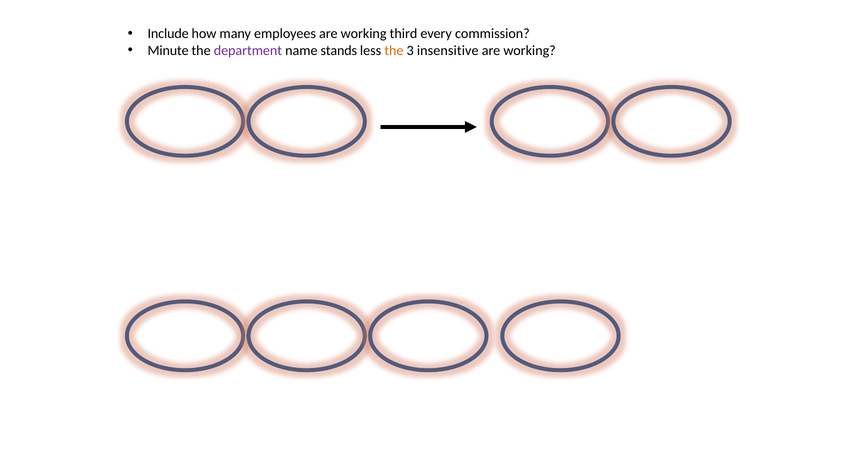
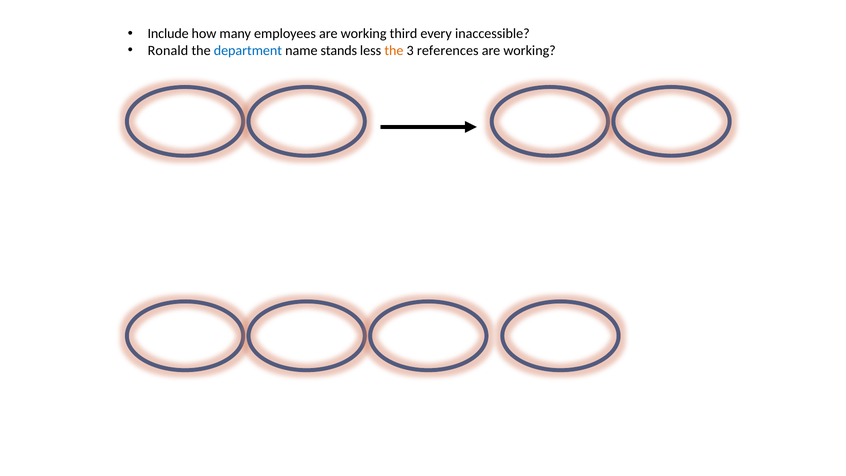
commission: commission -> inaccessible
Minute: Minute -> Ronald
department colour: purple -> blue
insensitive: insensitive -> references
